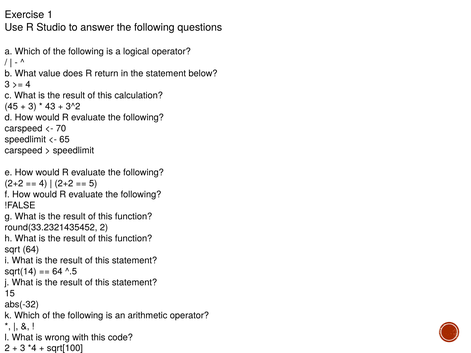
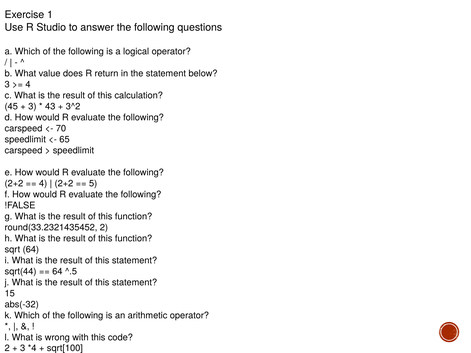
sqrt(14: sqrt(14 -> sqrt(44
